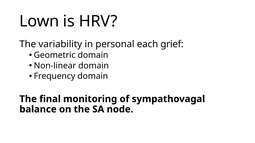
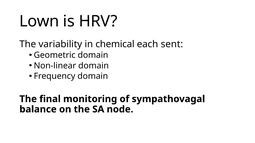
personal: personal -> chemical
grief: grief -> sent
